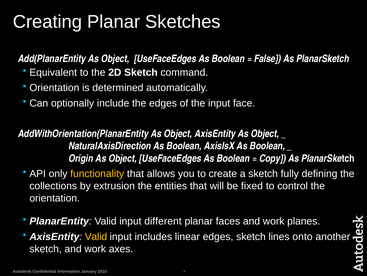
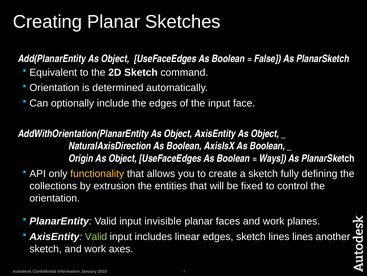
Copy: Copy -> Ways
different: different -> invisible
Valid at (96, 236) colour: yellow -> light green
lines onto: onto -> lines
